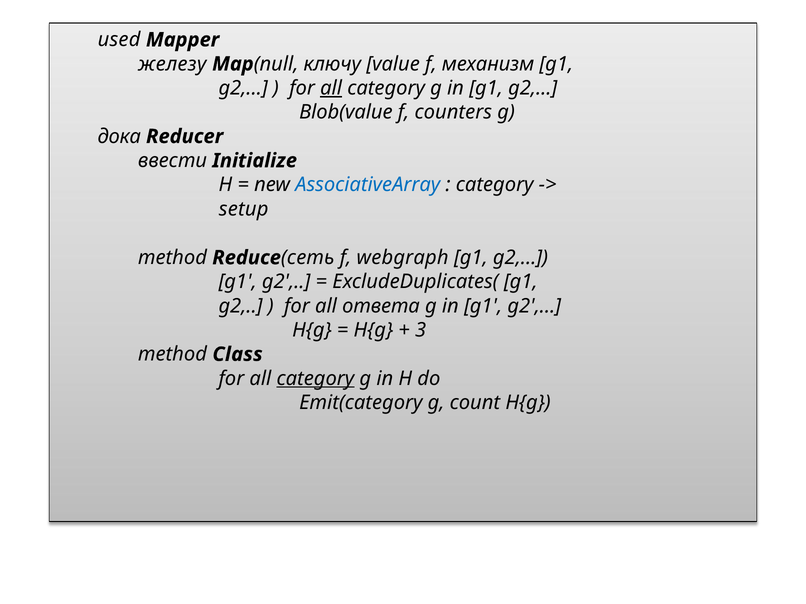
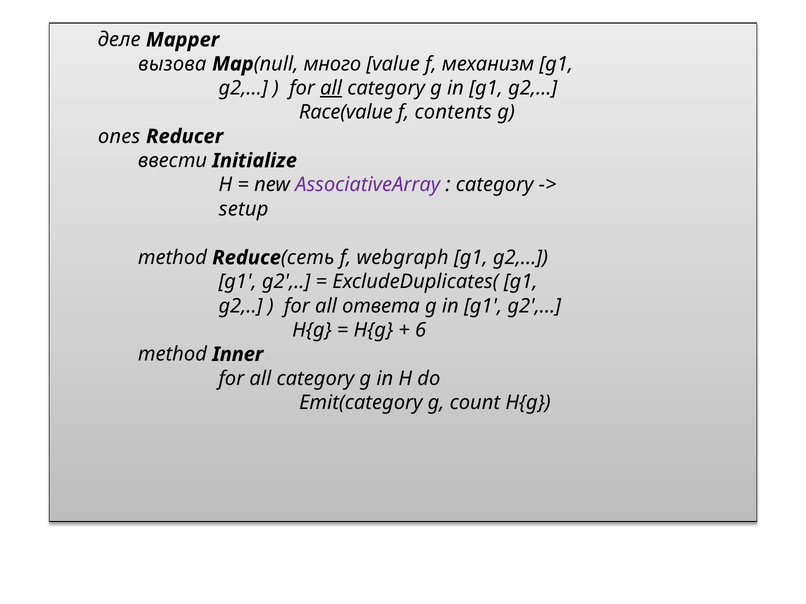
used: used -> деле
железу: железу -> вызова
ключу: ключу -> много
Blob(value: Blob(value -> Race(value
counters: counters -> contents
дока: дока -> ones
AssociativeArray colour: blue -> purple
3: 3 -> 6
Class: Class -> Inner
category at (315, 379) underline: present -> none
